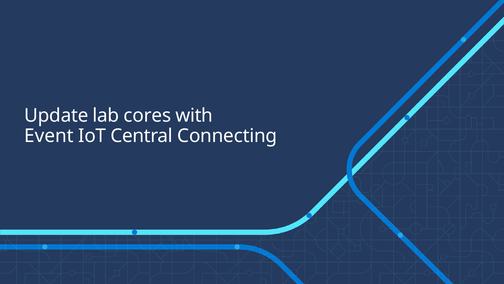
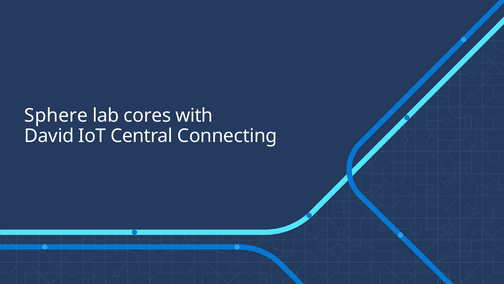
Update: Update -> Sphere
Event: Event -> David
